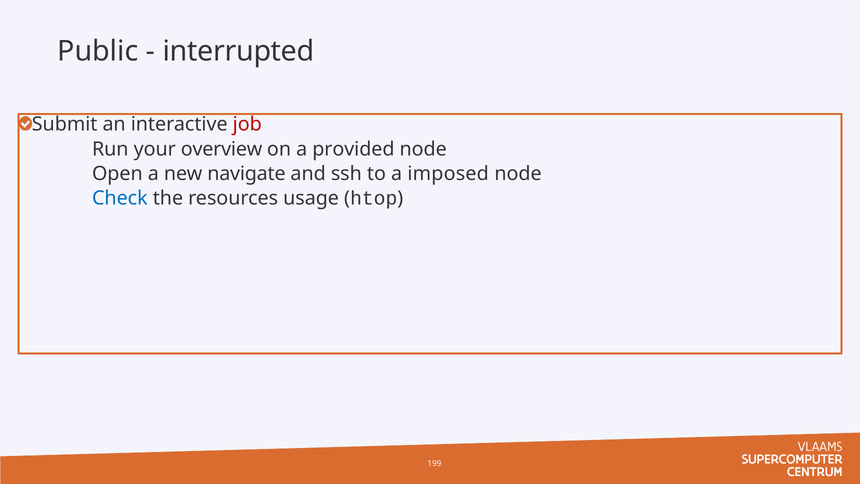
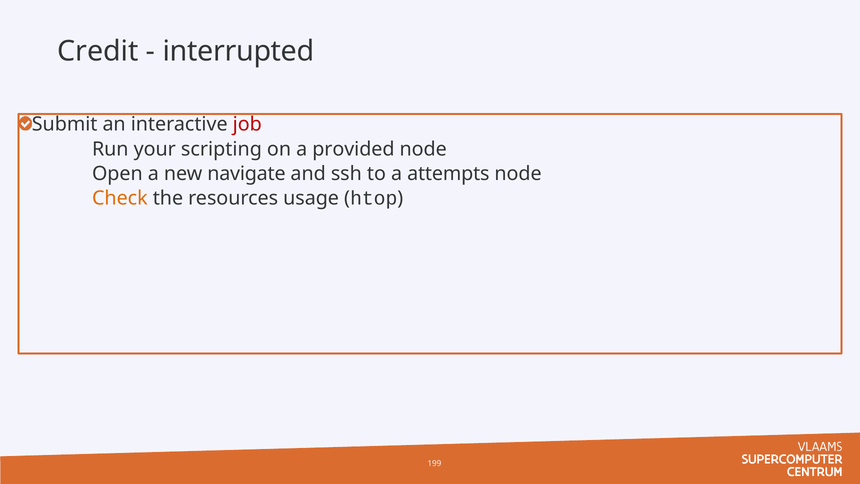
Public: Public -> Credit
overview: overview -> scripting
imposed: imposed -> attempts
Check colour: blue -> orange
